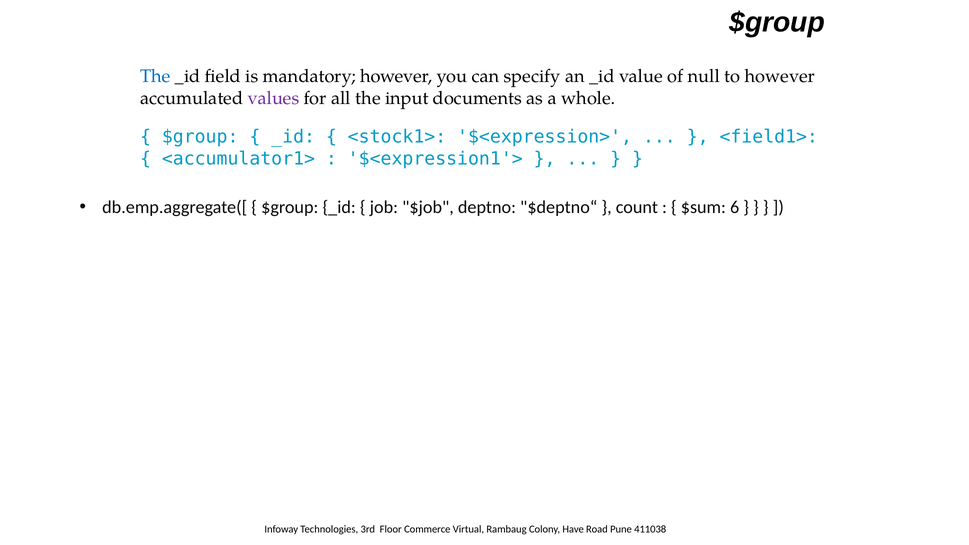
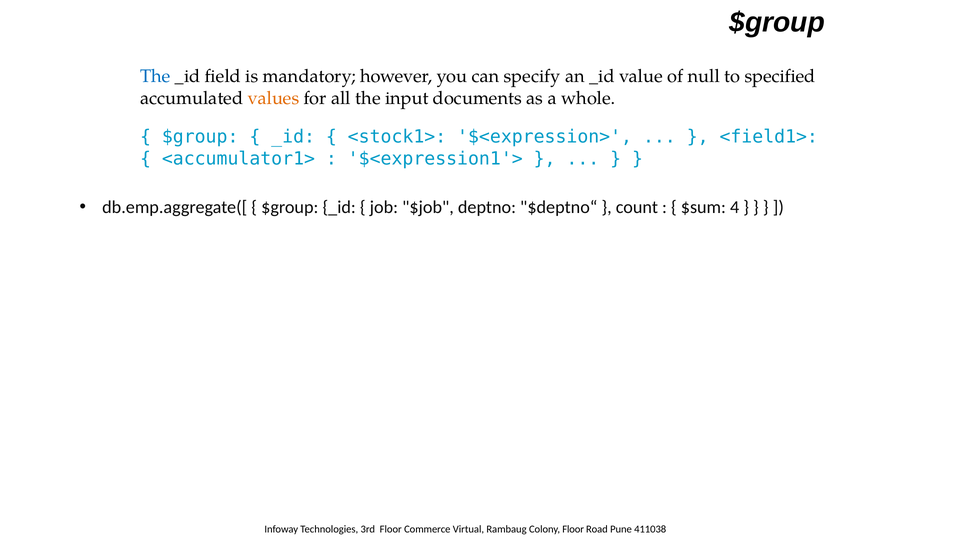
to however: however -> specified
values colour: purple -> orange
6: 6 -> 4
Colony Have: Have -> Floor
